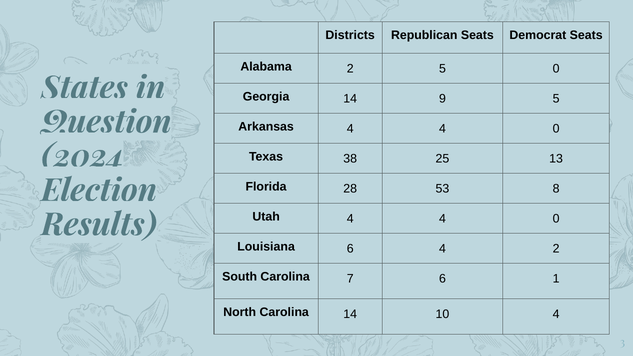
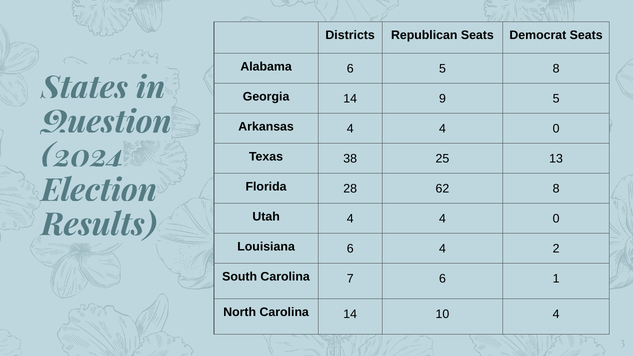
Alabama 2: 2 -> 6
5 0: 0 -> 8
53: 53 -> 62
